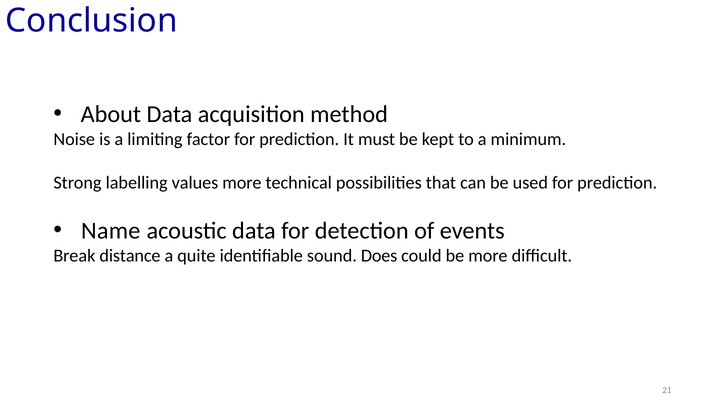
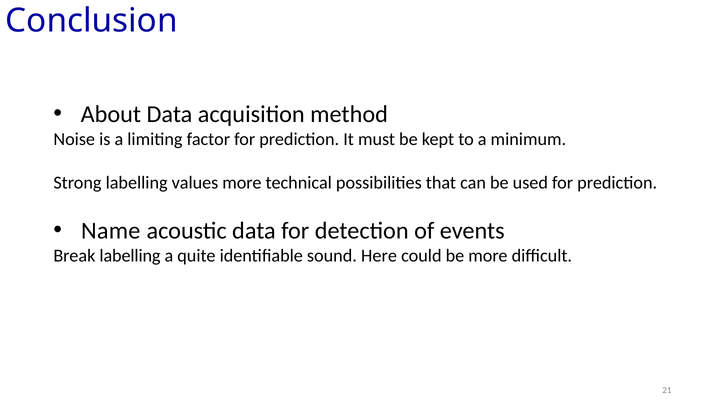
Break distance: distance -> labelling
Does: Does -> Here
